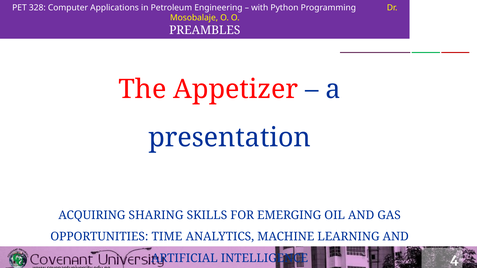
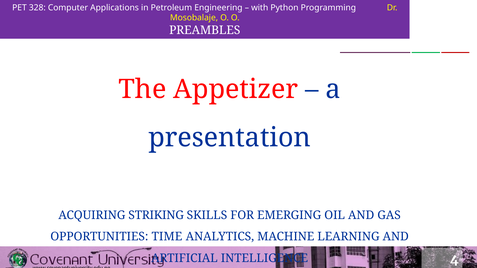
SHARING: SHARING -> STRIKING
